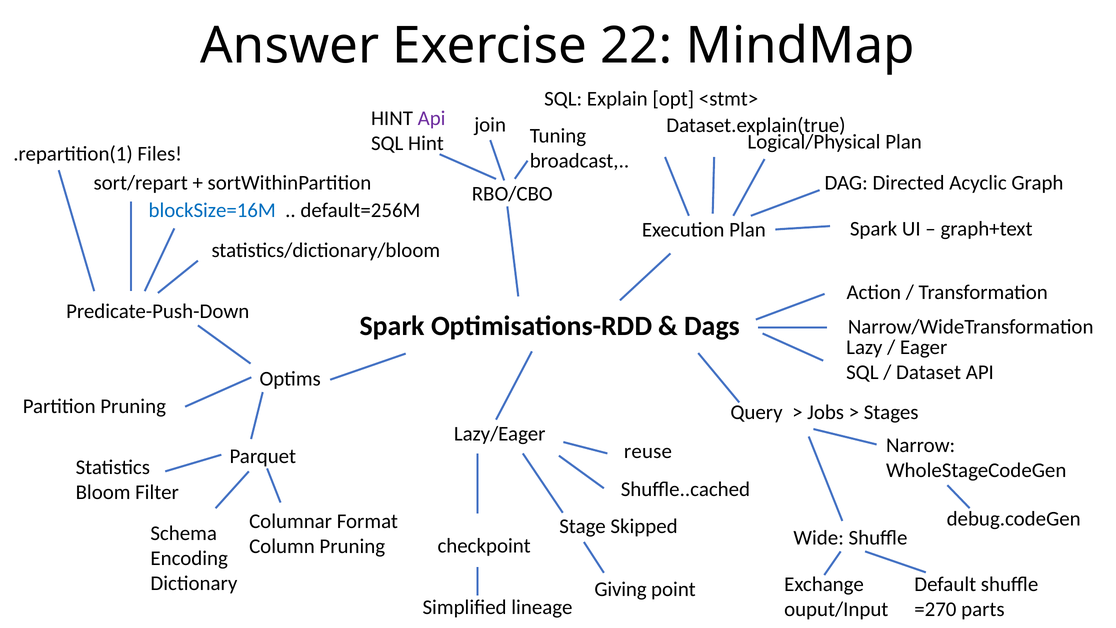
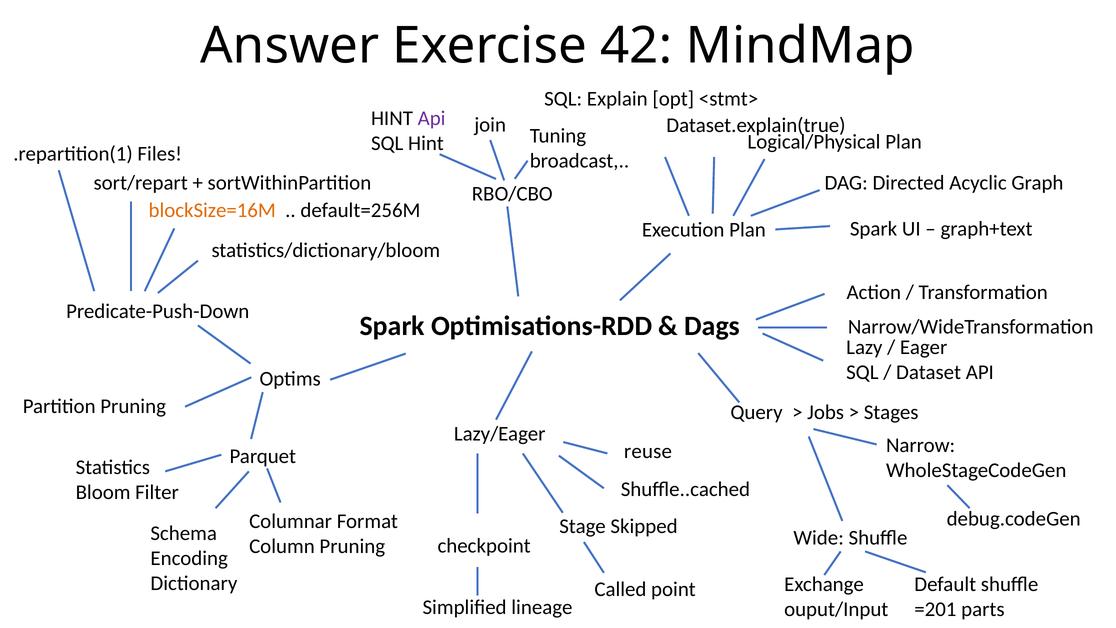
22: 22 -> 42
blockSize=16M colour: blue -> orange
Giving: Giving -> Called
=270: =270 -> =201
